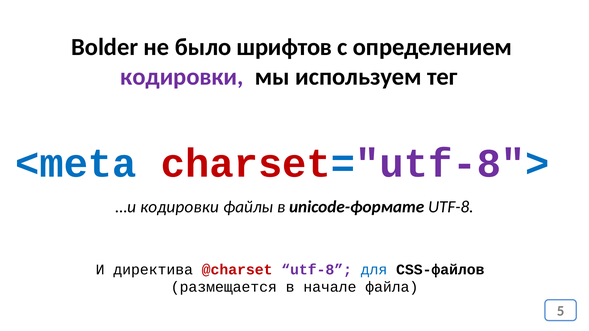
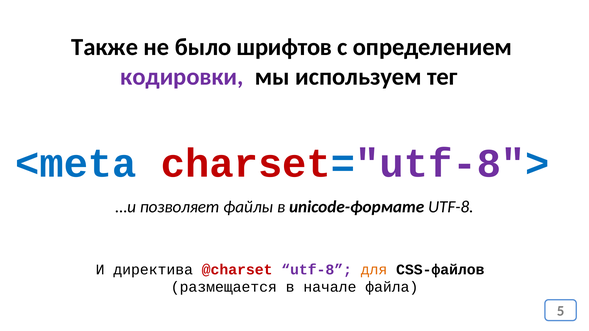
Bolder: Bolder -> Также
…и кодировки: кодировки -> позволяет
для colour: blue -> orange
